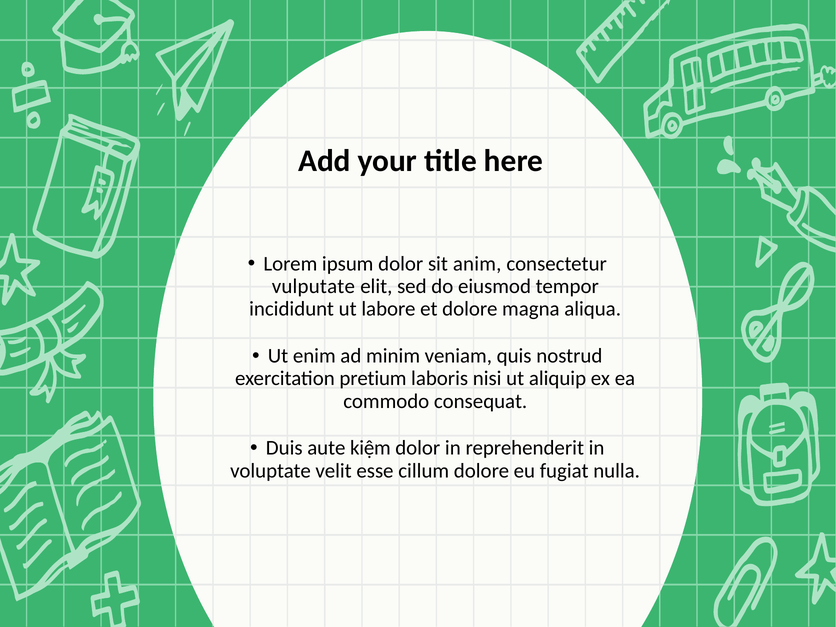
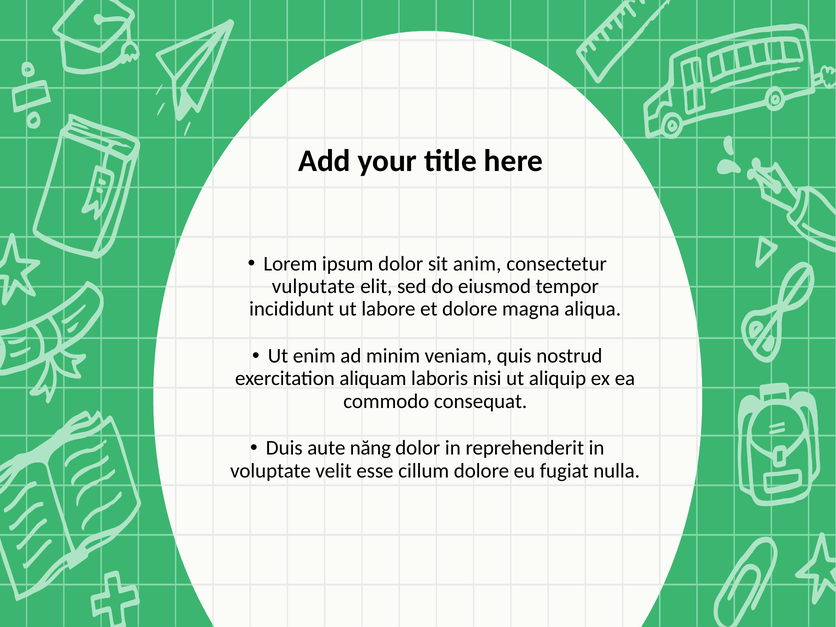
pretium: pretium -> aliquam
kiệm: kiệm -> năng
